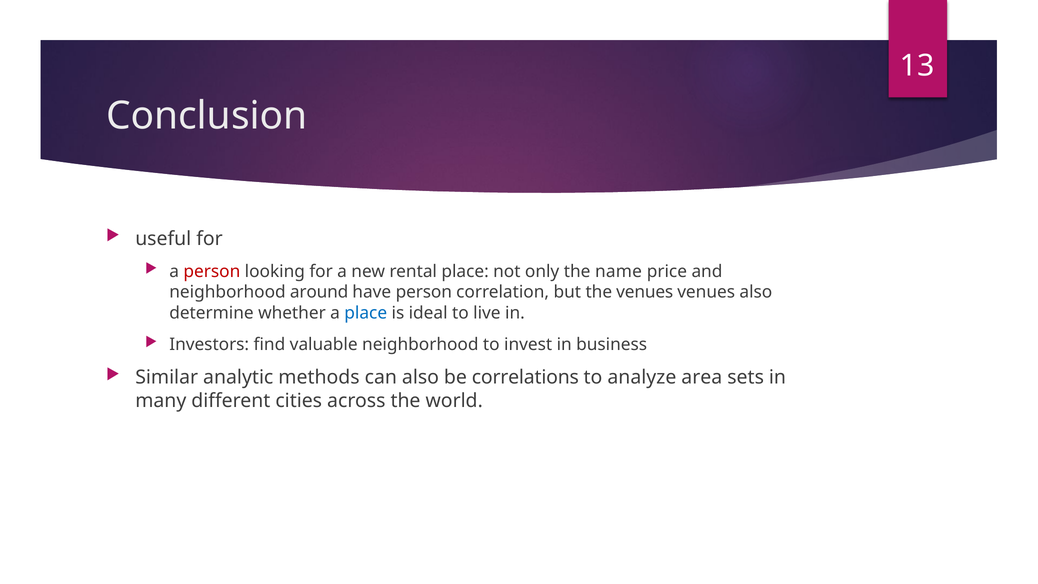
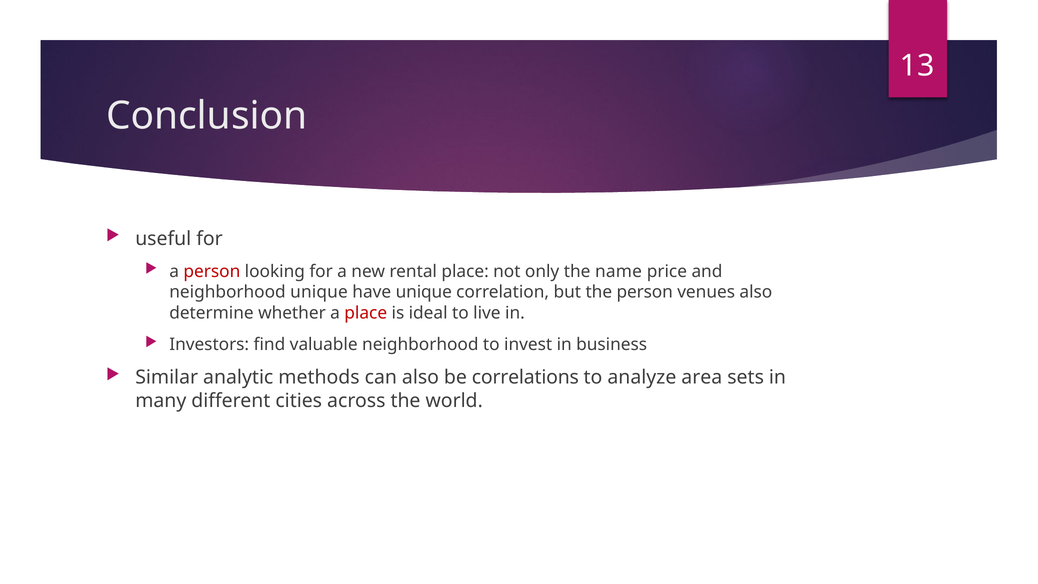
neighborhood around: around -> unique
have person: person -> unique
the venues: venues -> person
place at (366, 313) colour: blue -> red
